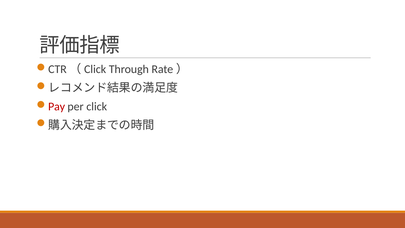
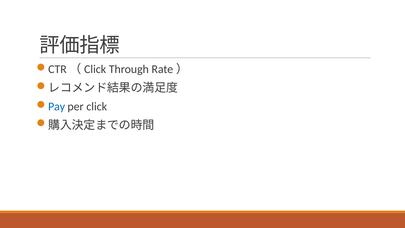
Pay colour: red -> blue
